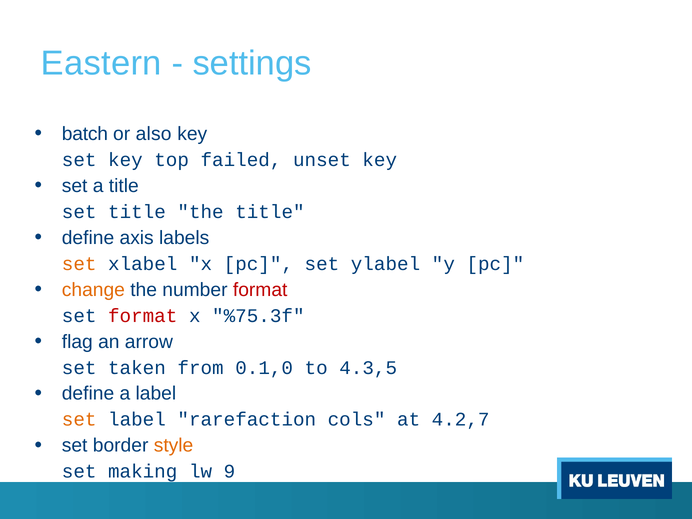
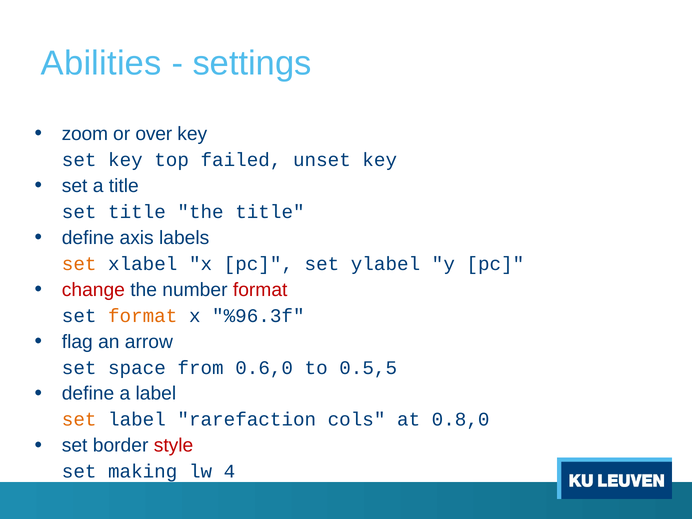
Eastern: Eastern -> Abilities
batch: batch -> zoom
also: also -> over
change colour: orange -> red
format at (143, 316) colour: red -> orange
%75.3f: %75.3f -> %96.3f
taken: taken -> space
0.1,0: 0.1,0 -> 0.6,0
4.3,5: 4.3,5 -> 0.5,5
4.2,7: 4.2,7 -> 0.8,0
style colour: orange -> red
9: 9 -> 4
